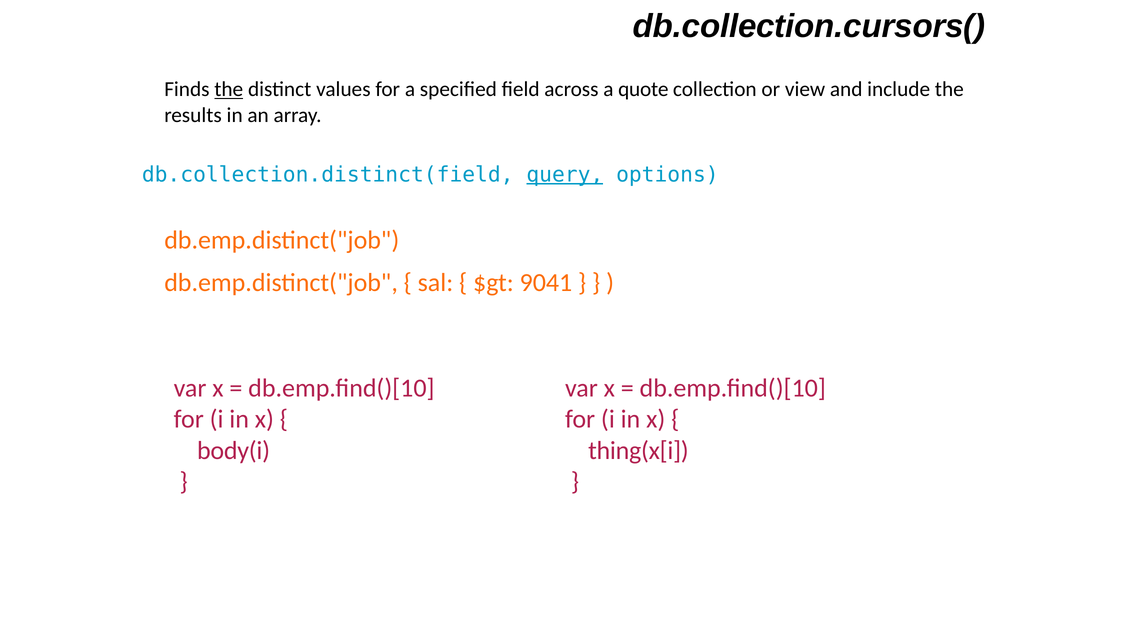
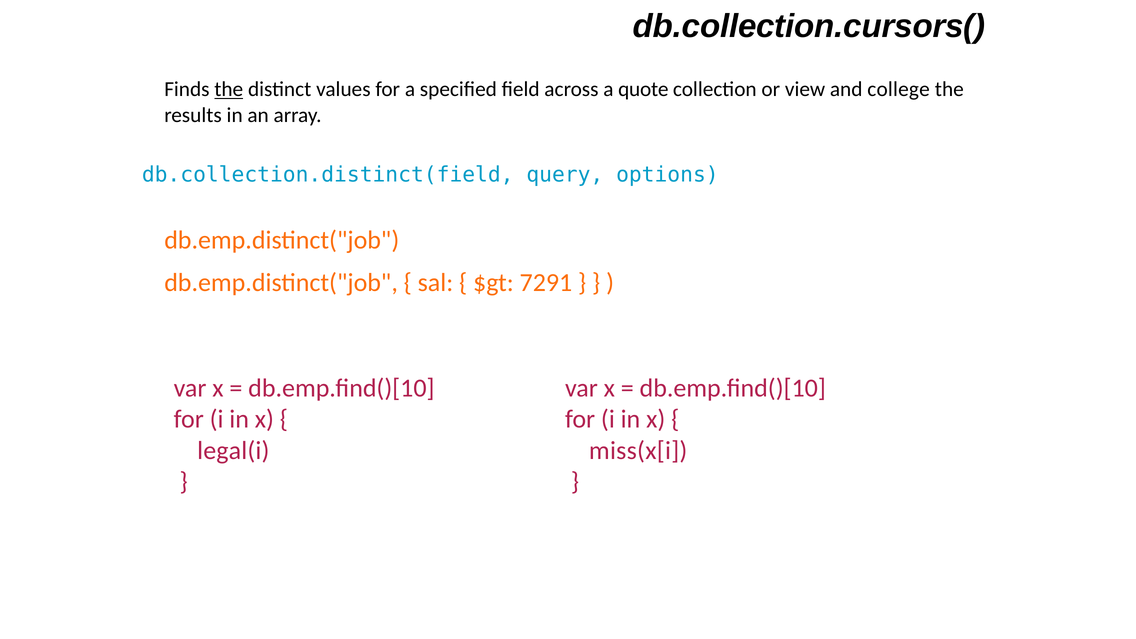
include: include -> college
query underline: present -> none
9041: 9041 -> 7291
body(i: body(i -> legal(i
thing(x[i: thing(x[i -> miss(x[i
